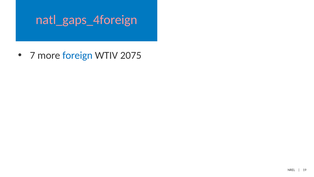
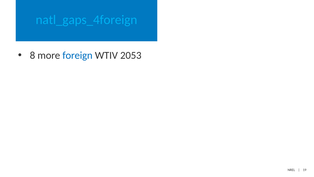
natl_gaps_4foreign colour: pink -> light blue
7: 7 -> 8
2075: 2075 -> 2053
